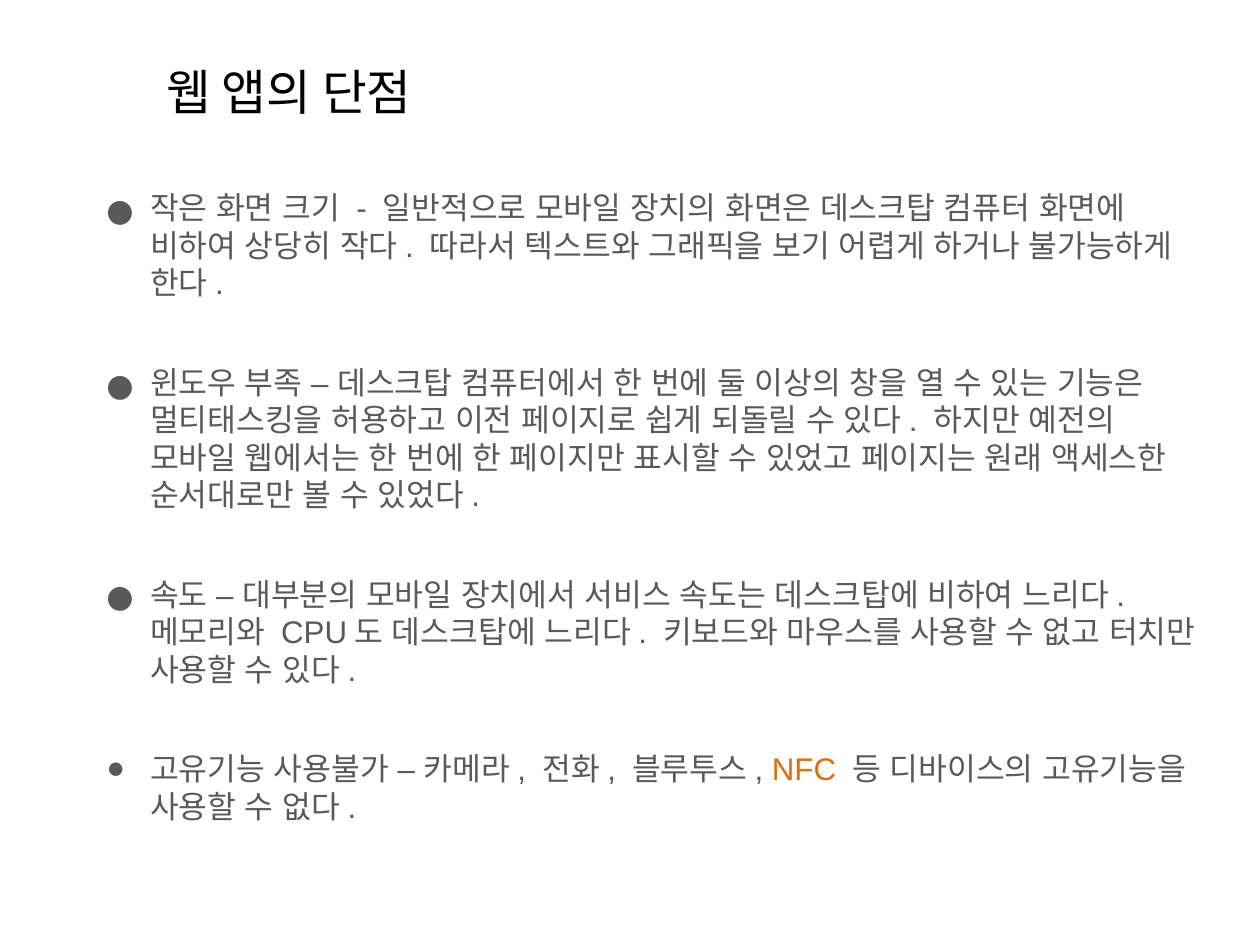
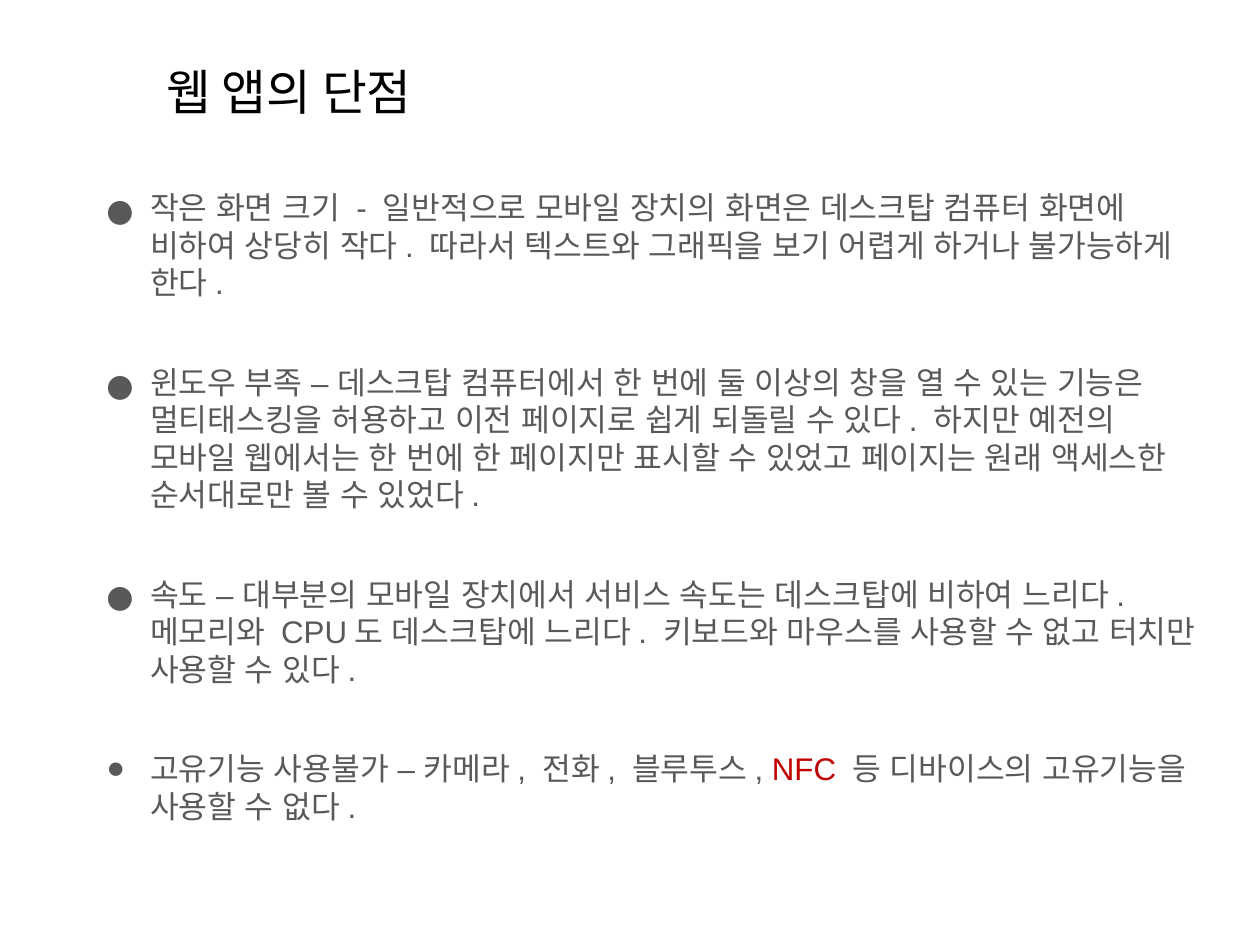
NFC colour: orange -> red
